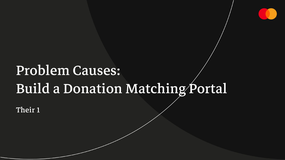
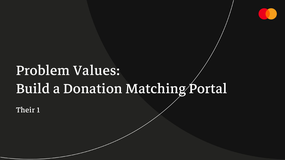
Causes: Causes -> Values
